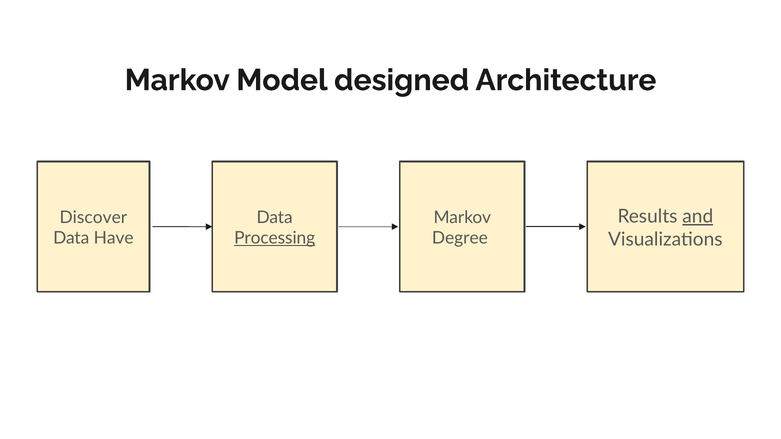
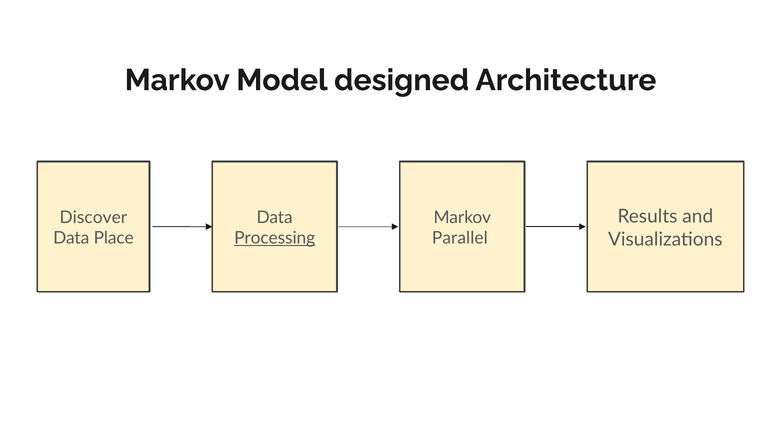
and underline: present -> none
Have: Have -> Place
Degree: Degree -> Parallel
